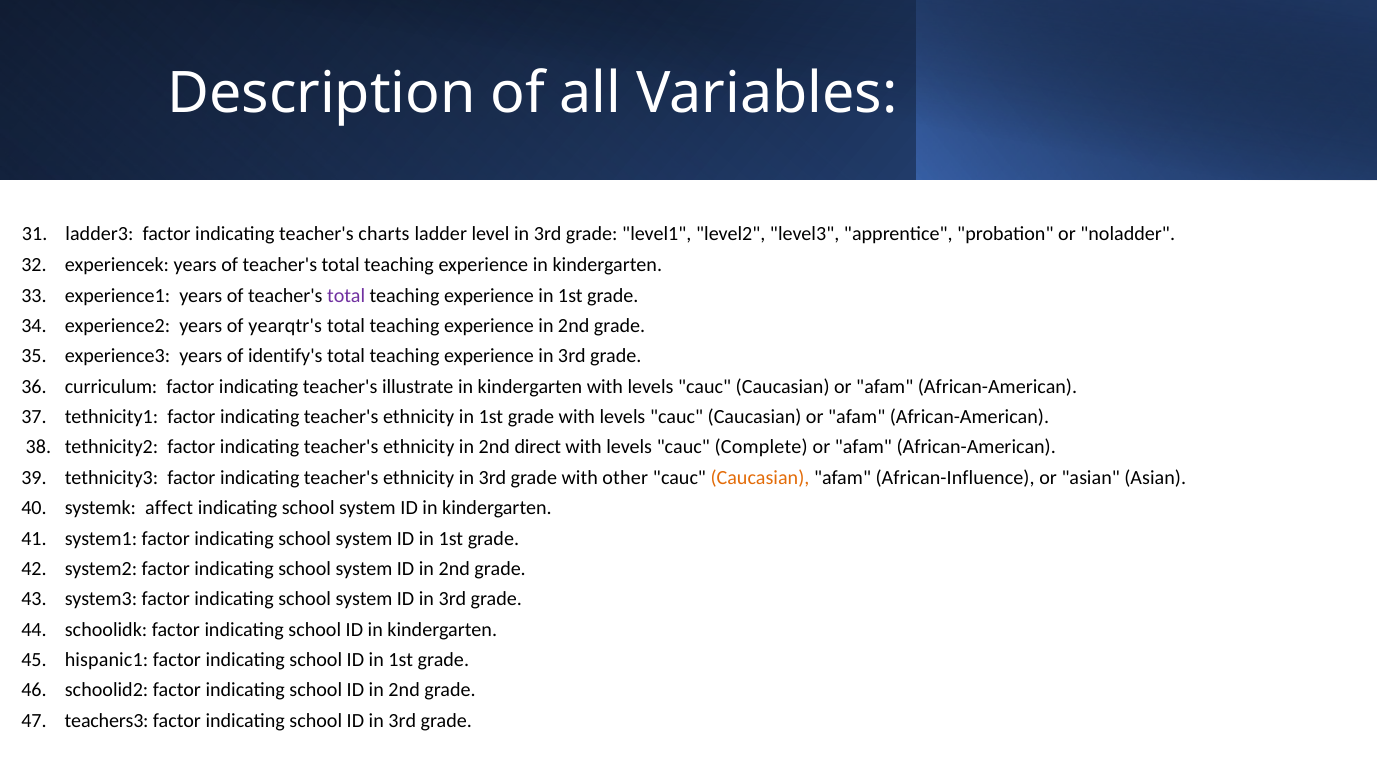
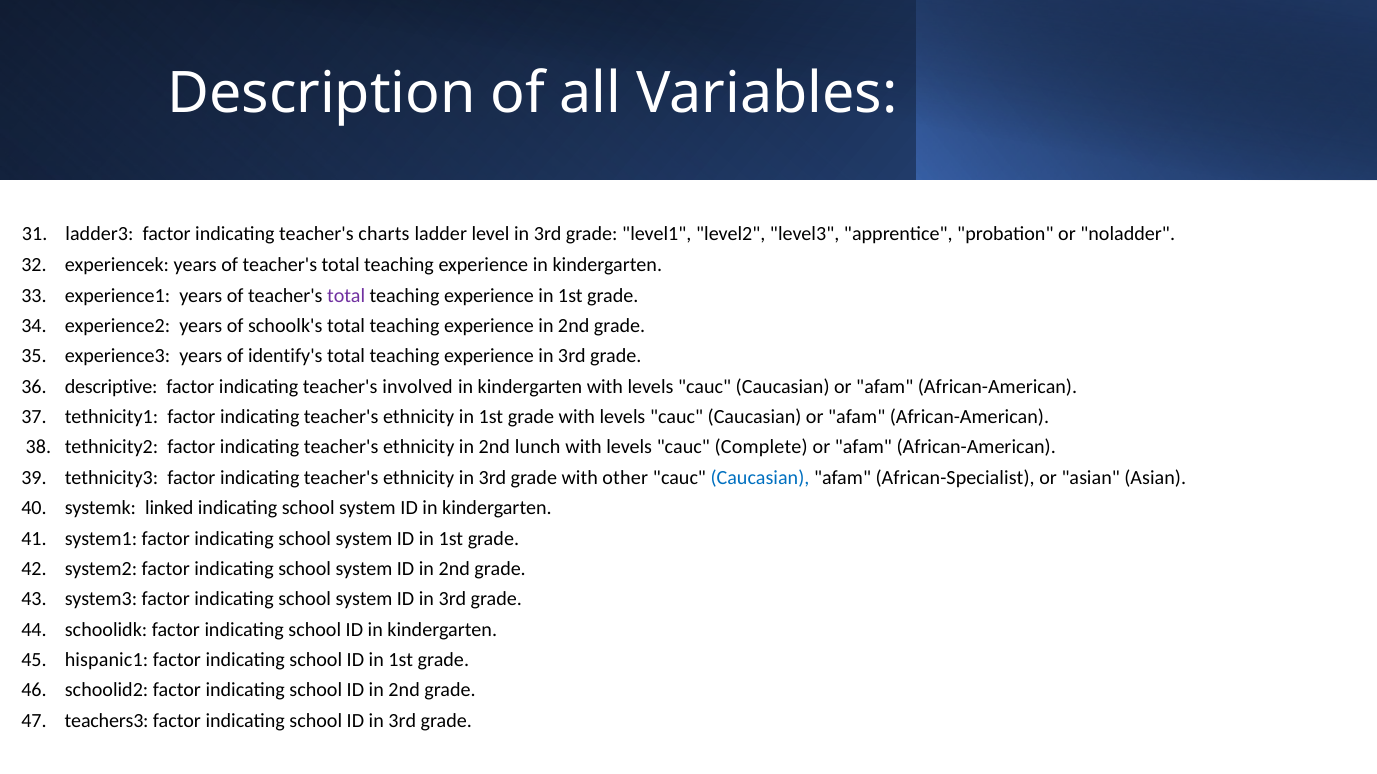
yearqtr's: yearqtr's -> schoolk's
curriculum: curriculum -> descriptive
illustrate: illustrate -> involved
direct: direct -> lunch
Caucasian at (760, 478) colour: orange -> blue
African-Influence: African-Influence -> African-Specialist
affect: affect -> linked
